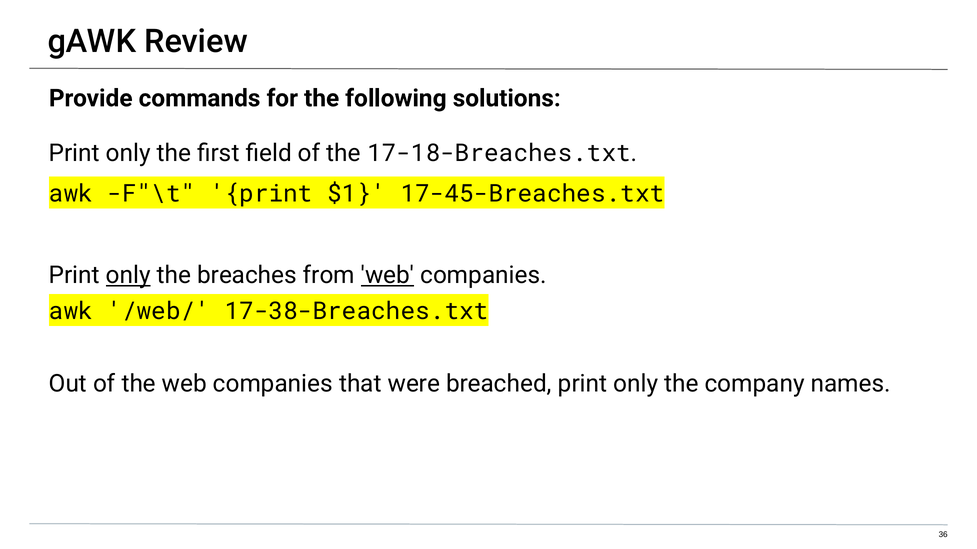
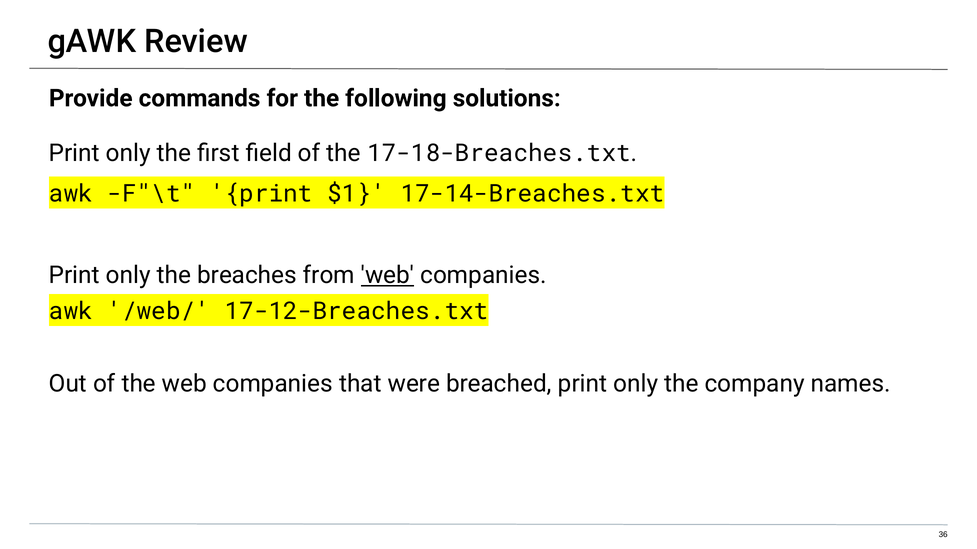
17-45-Breaches.txt: 17-45-Breaches.txt -> 17-14-Breaches.txt
only at (128, 276) underline: present -> none
17-38-Breaches.txt: 17-38-Breaches.txt -> 17-12-Breaches.txt
